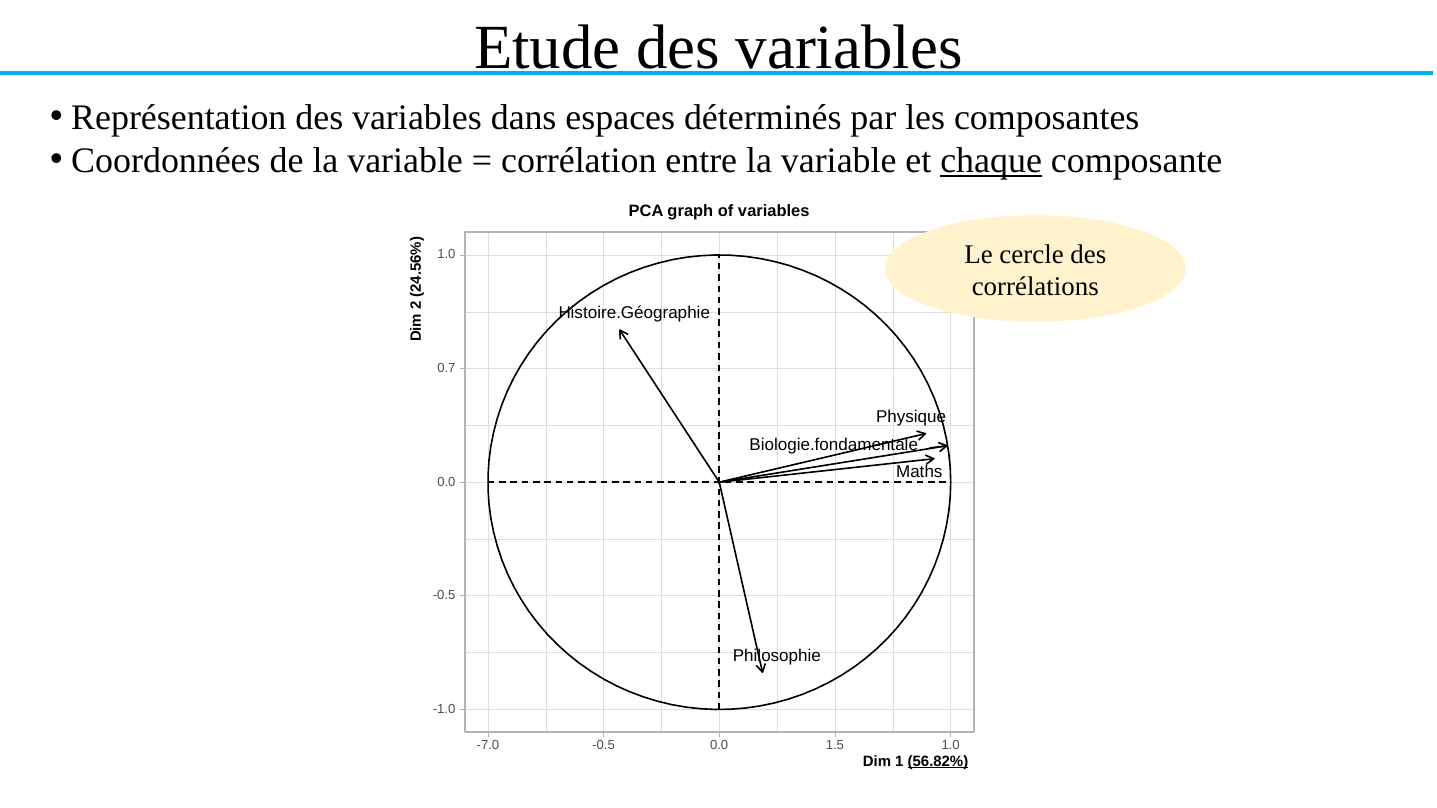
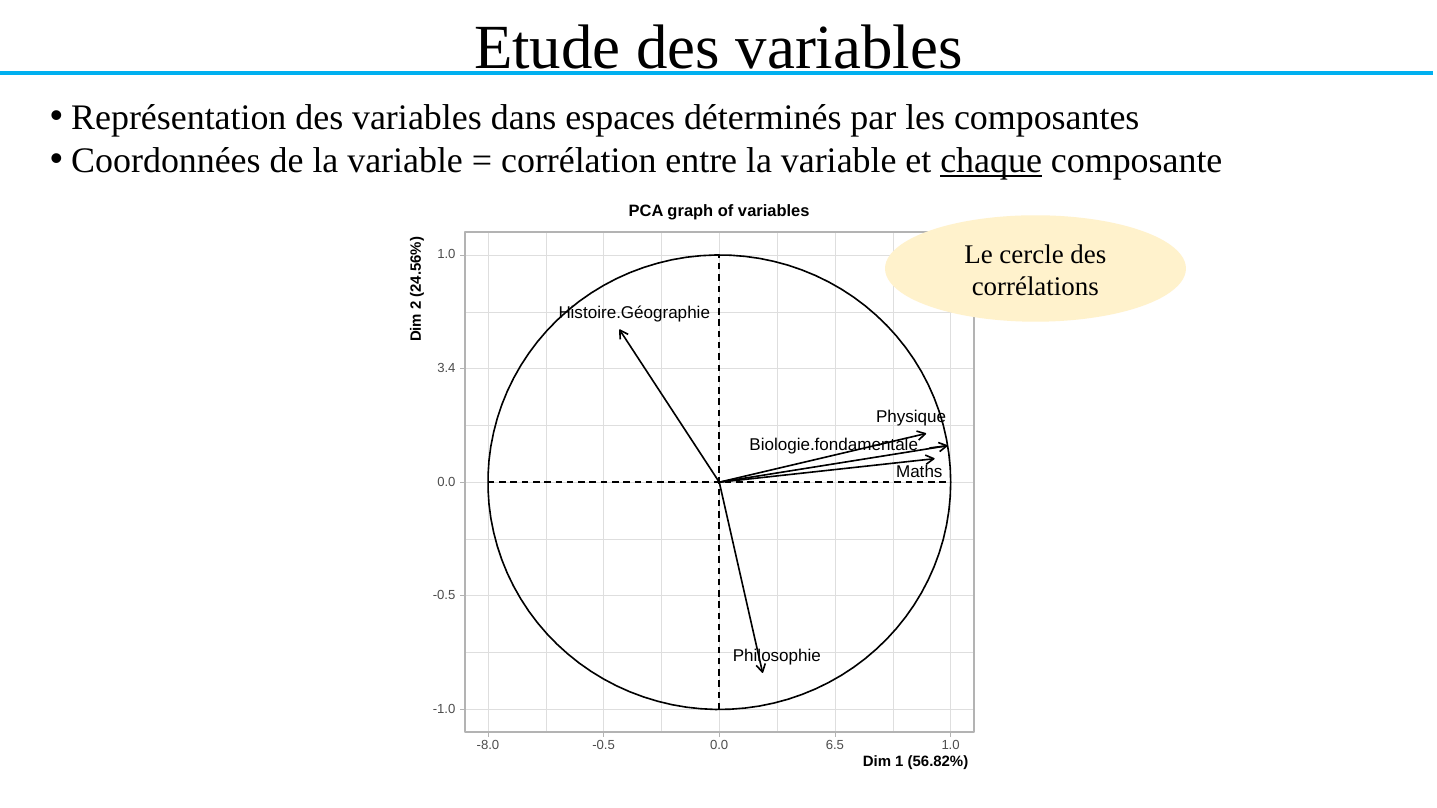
0.7: 0.7 -> 3.4
-7.0: -7.0 -> -8.0
1.5: 1.5 -> 6.5
56.82% underline: present -> none
